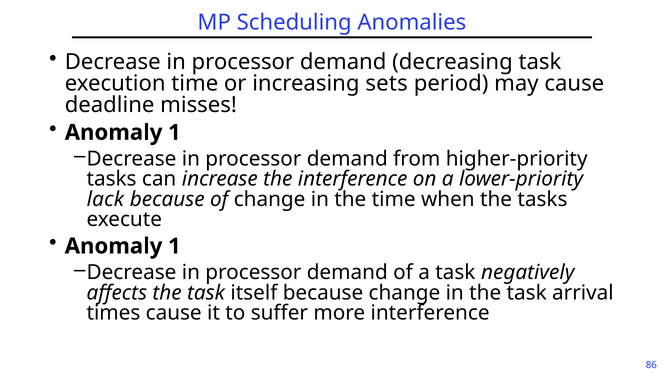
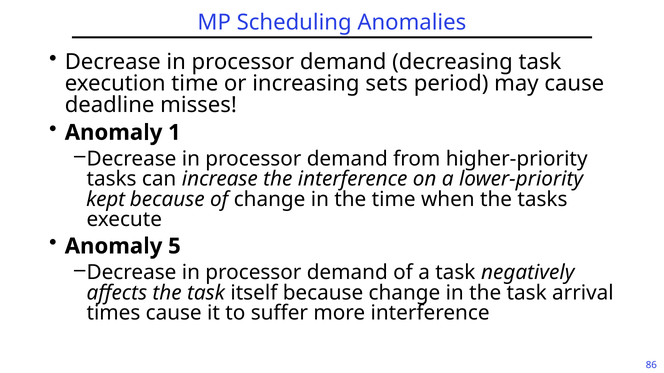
lack: lack -> kept
1 at (174, 246): 1 -> 5
